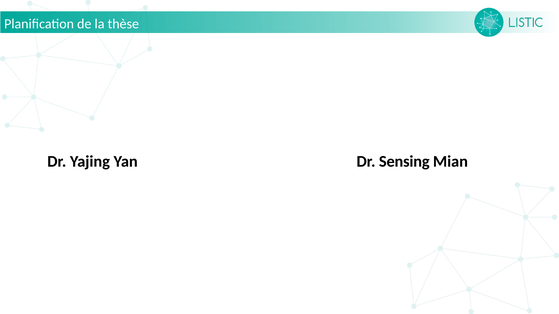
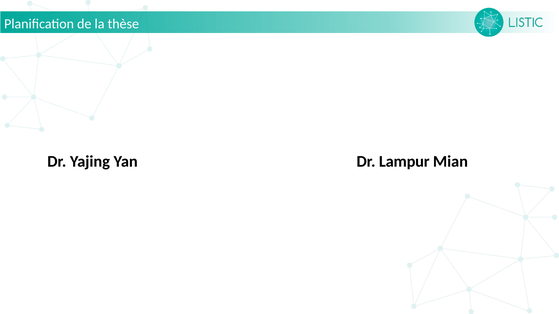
Sensing: Sensing -> Lampur
